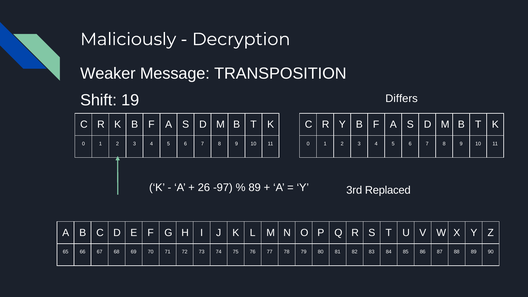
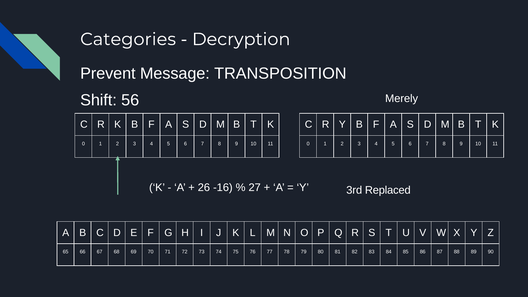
Maliciously: Maliciously -> Categories
Weaker: Weaker -> Prevent
19: 19 -> 56
Differs: Differs -> Merely
-97: -97 -> -16
89 at (255, 187): 89 -> 27
